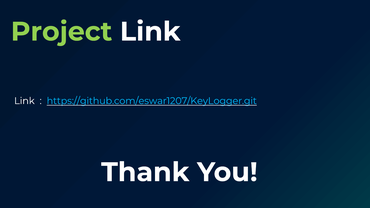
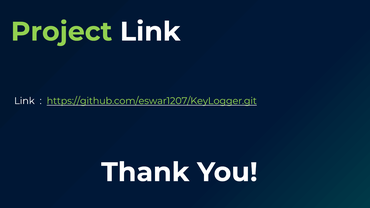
https://github.com/eswar1207/KeyLogger.git colour: light blue -> light green
